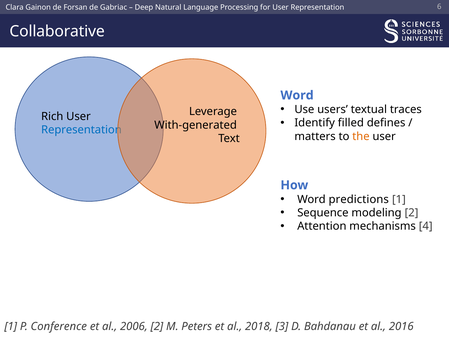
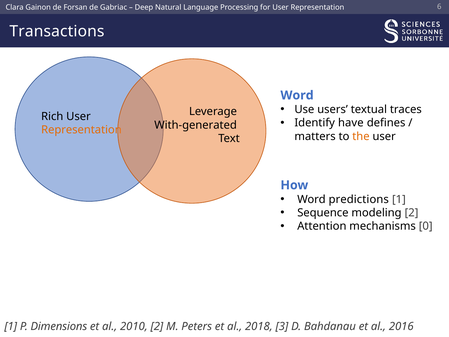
Collaborative: Collaborative -> Transactions
filled: filled -> have
Representation at (81, 130) colour: blue -> orange
4: 4 -> 0
Conference: Conference -> Dimensions
2006: 2006 -> 2010
